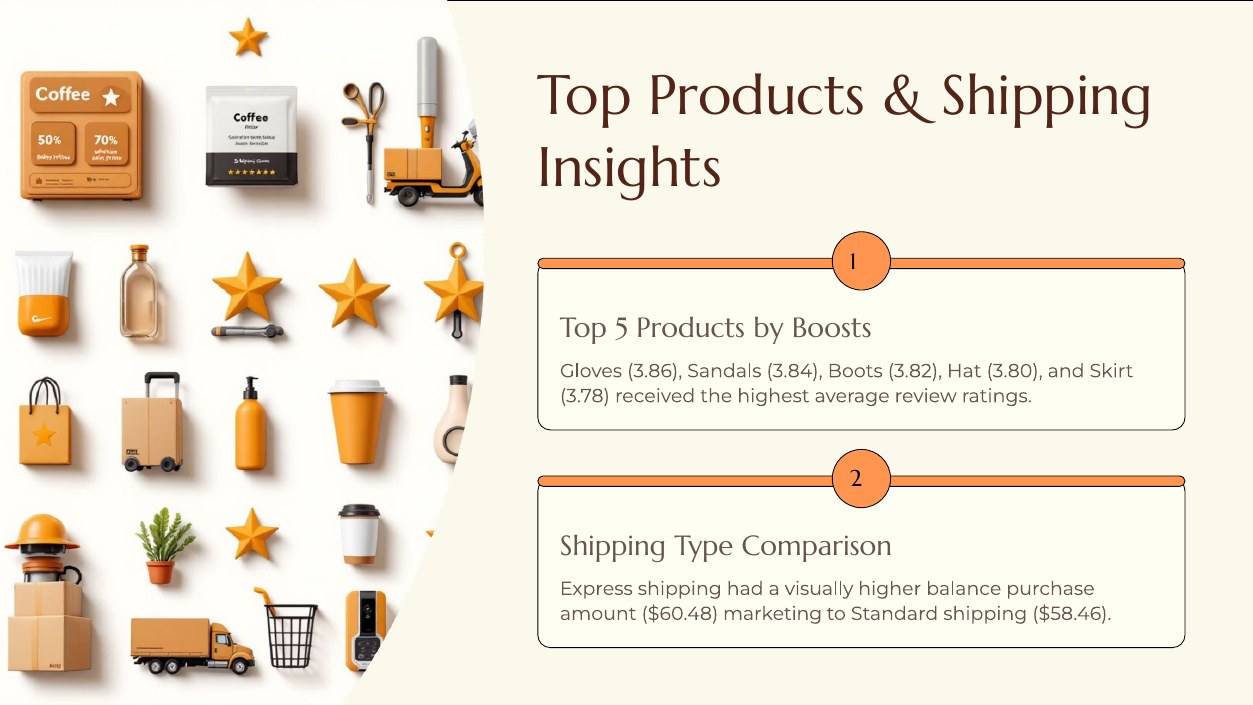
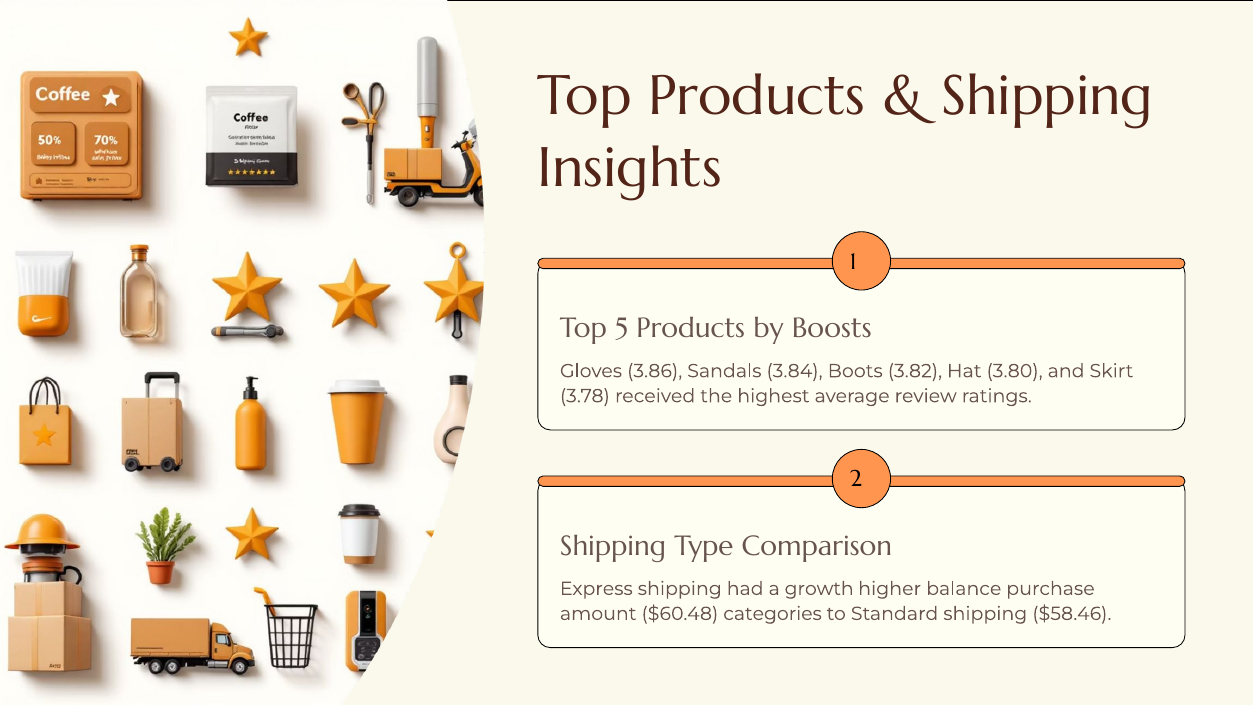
visually: visually -> growth
marketing: marketing -> categories
